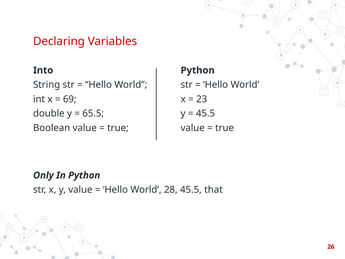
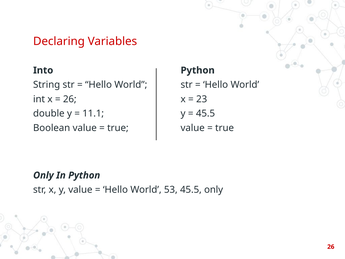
69 at (70, 99): 69 -> 26
65.5: 65.5 -> 11.1
28: 28 -> 53
45.5 that: that -> only
